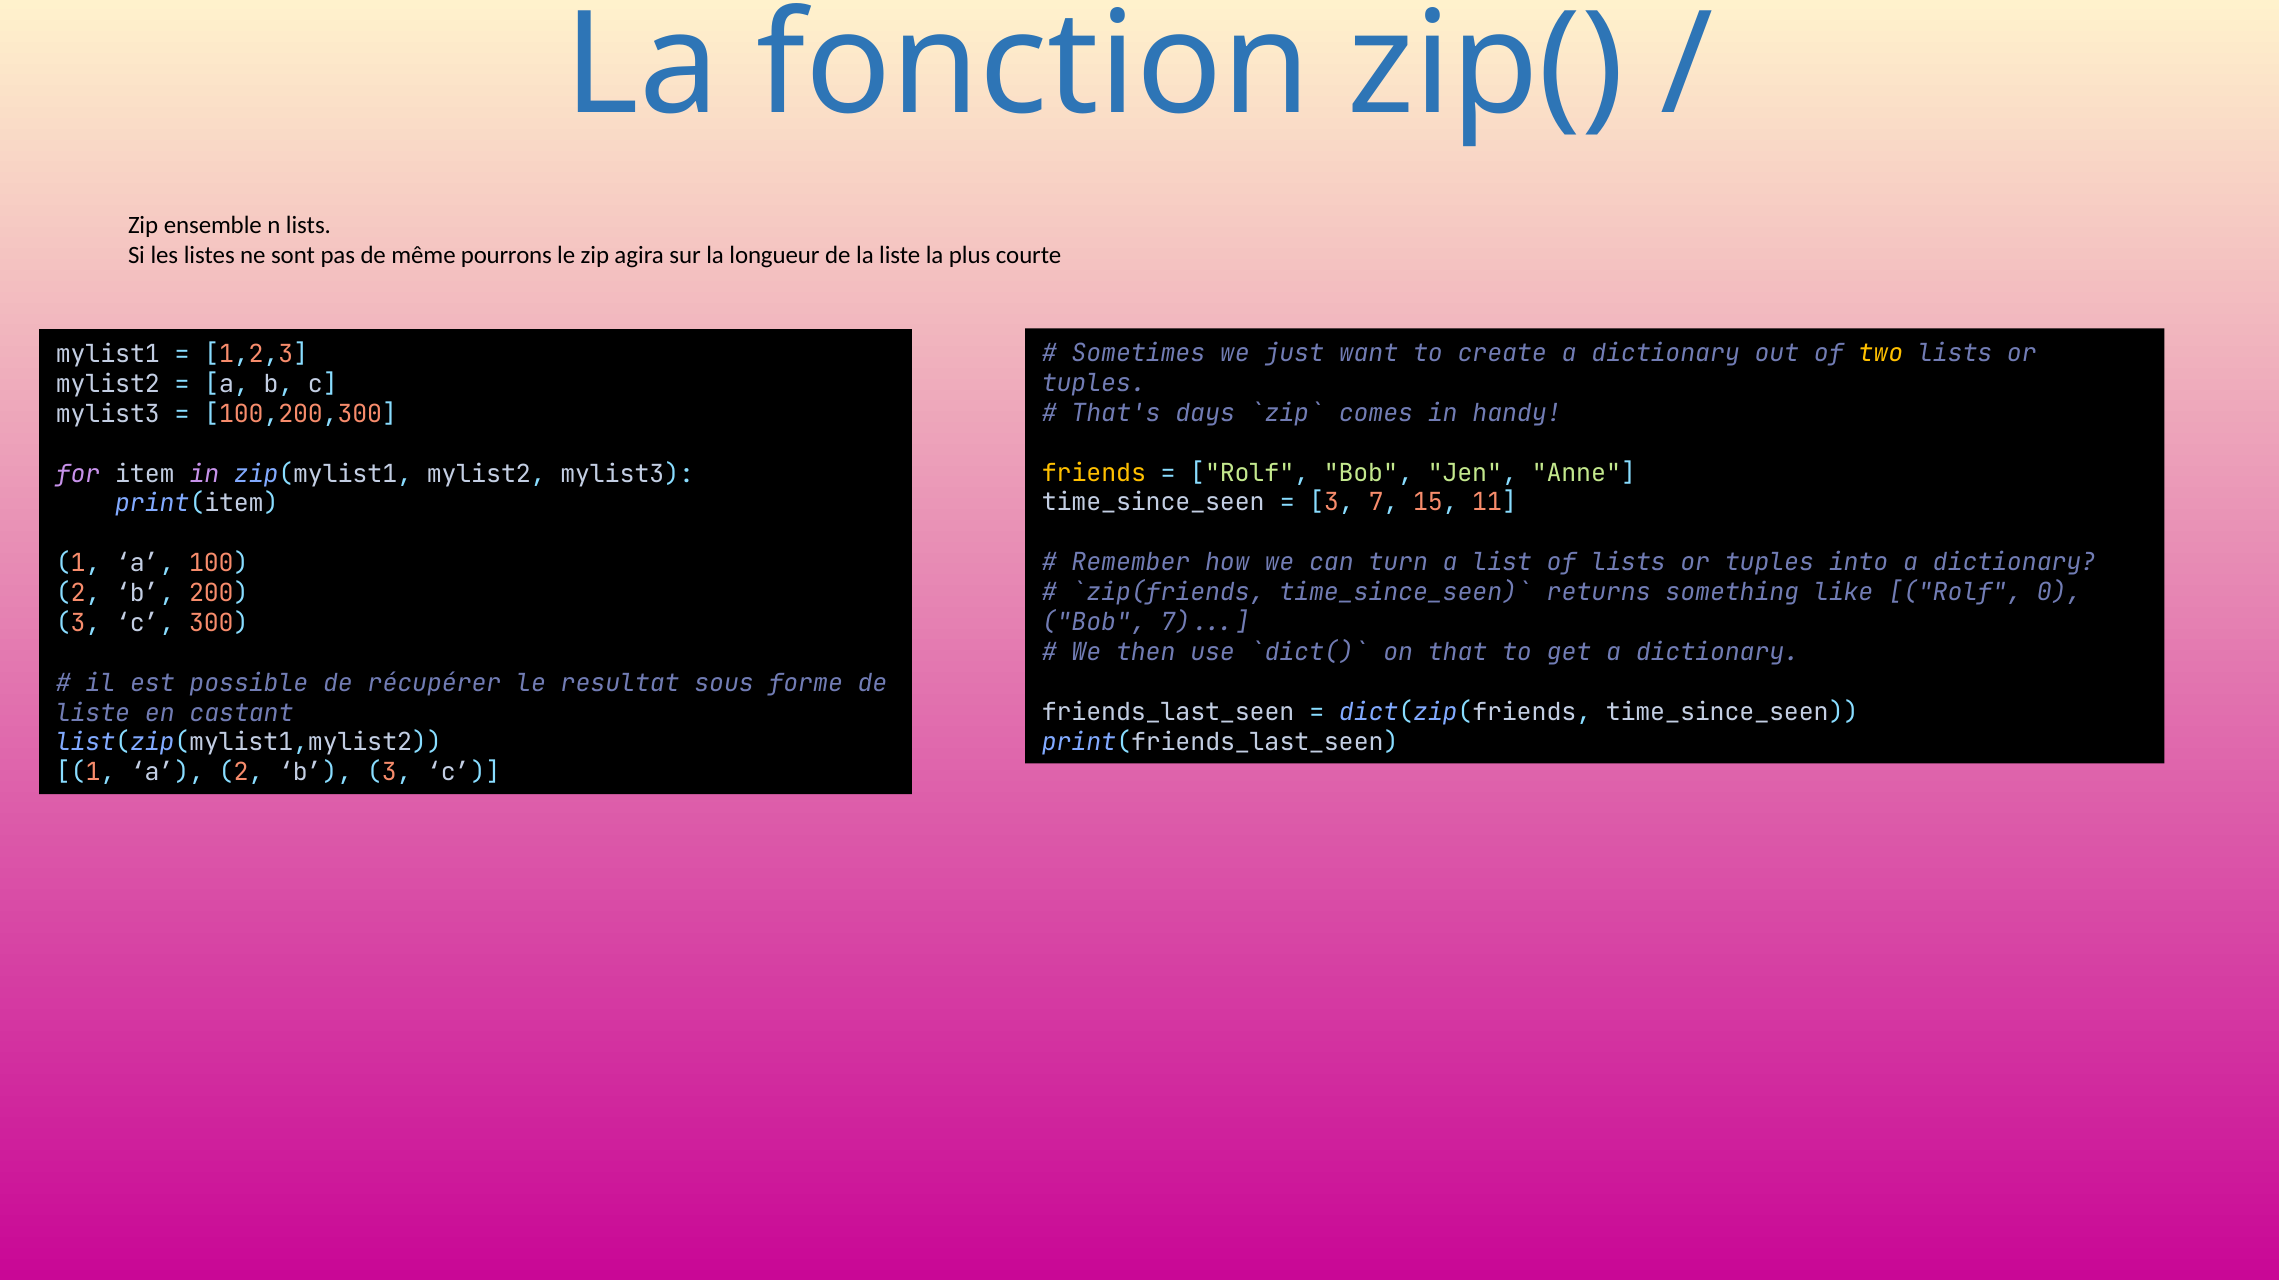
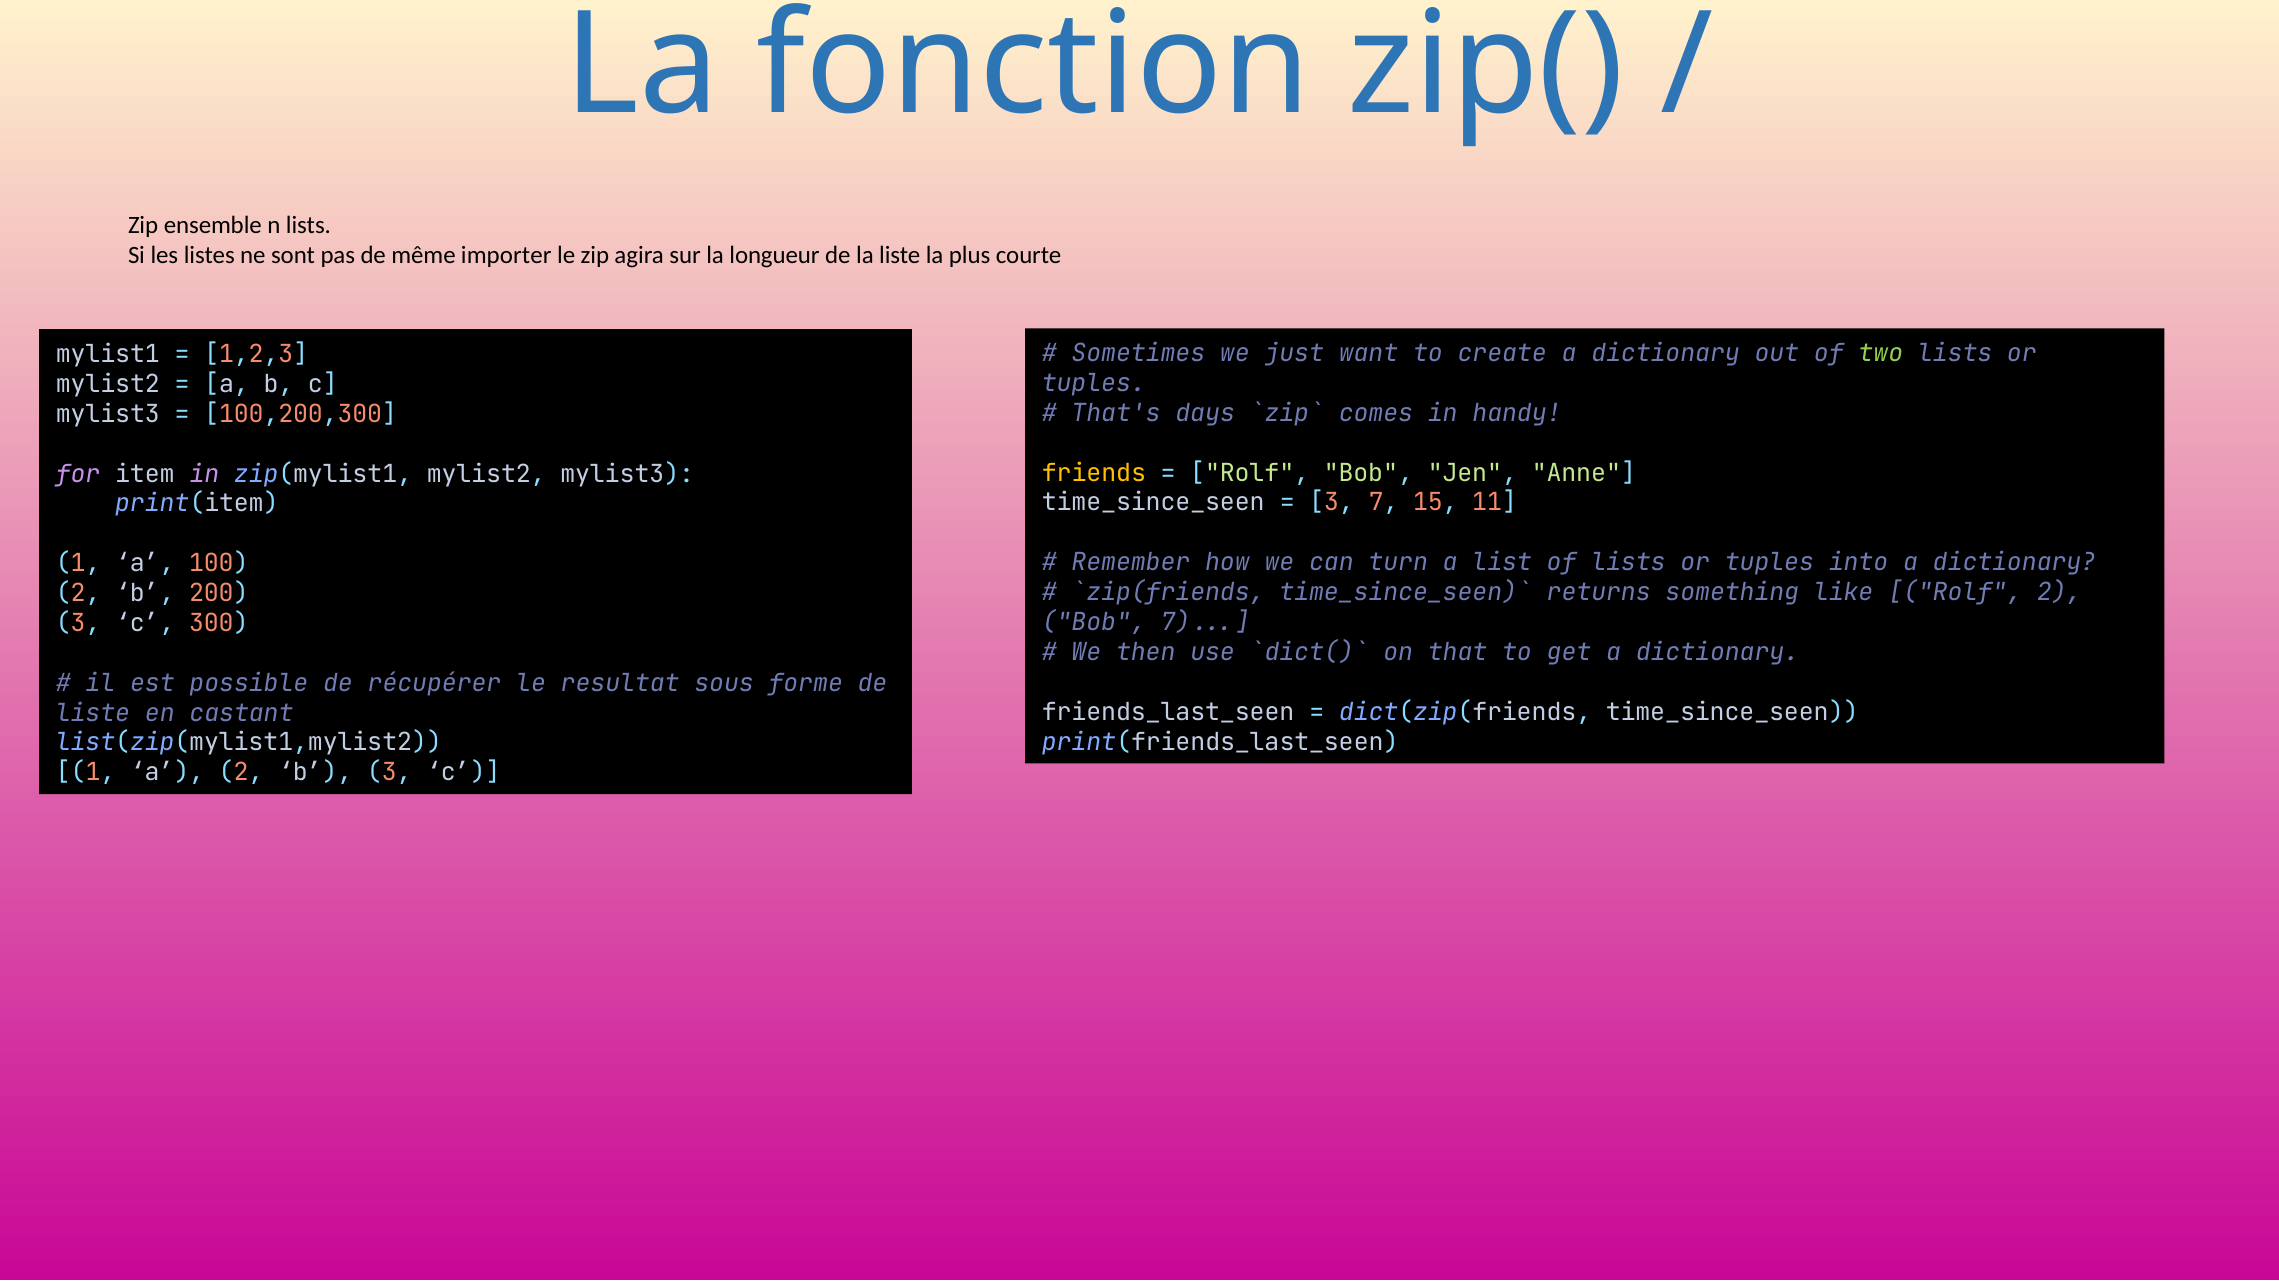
pourrons: pourrons -> importer
two colour: yellow -> light green
Rolf 0: 0 -> 2
